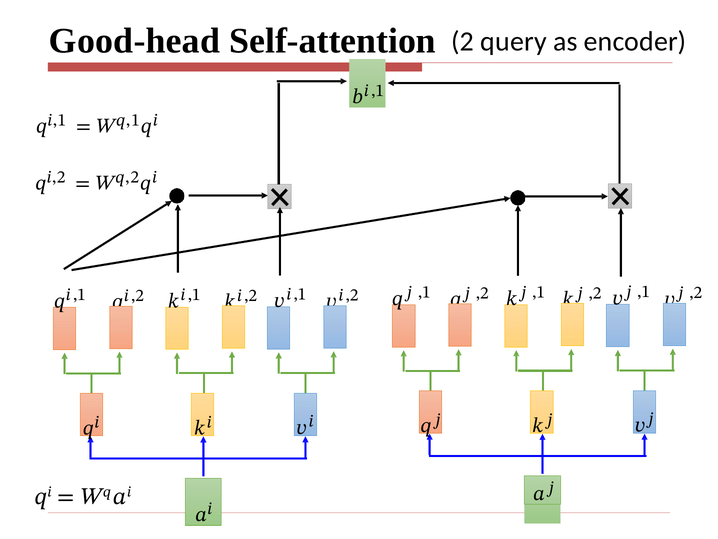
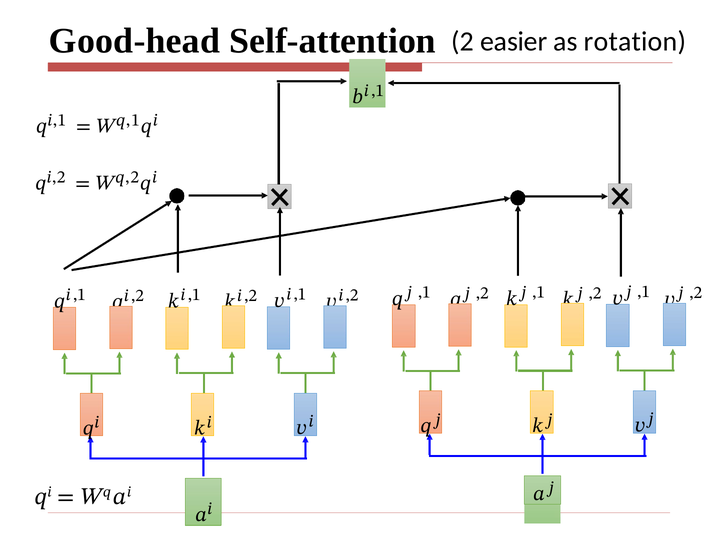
query: query -> easier
encoder: encoder -> rotation
